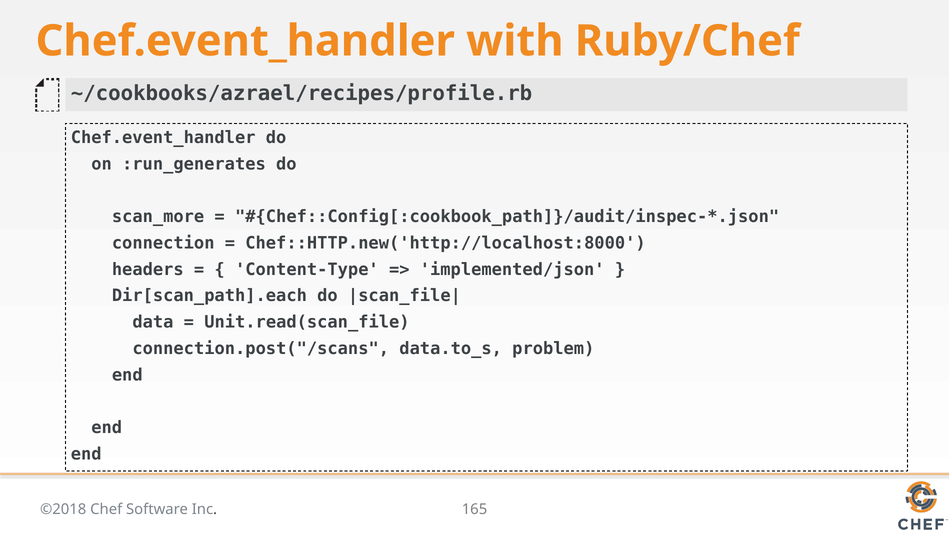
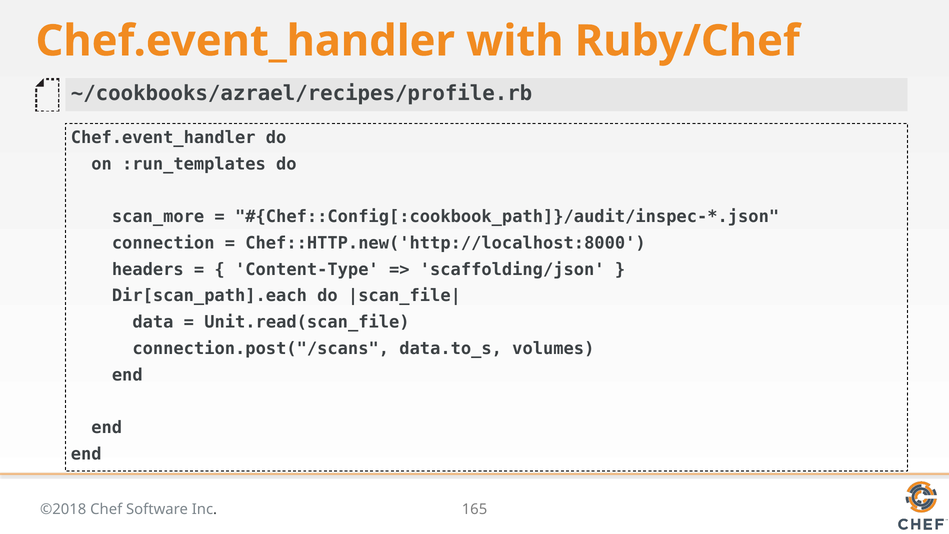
:run_generates: :run_generates -> :run_templates
implemented/json: implemented/json -> scaffolding/json
problem: problem -> volumes
